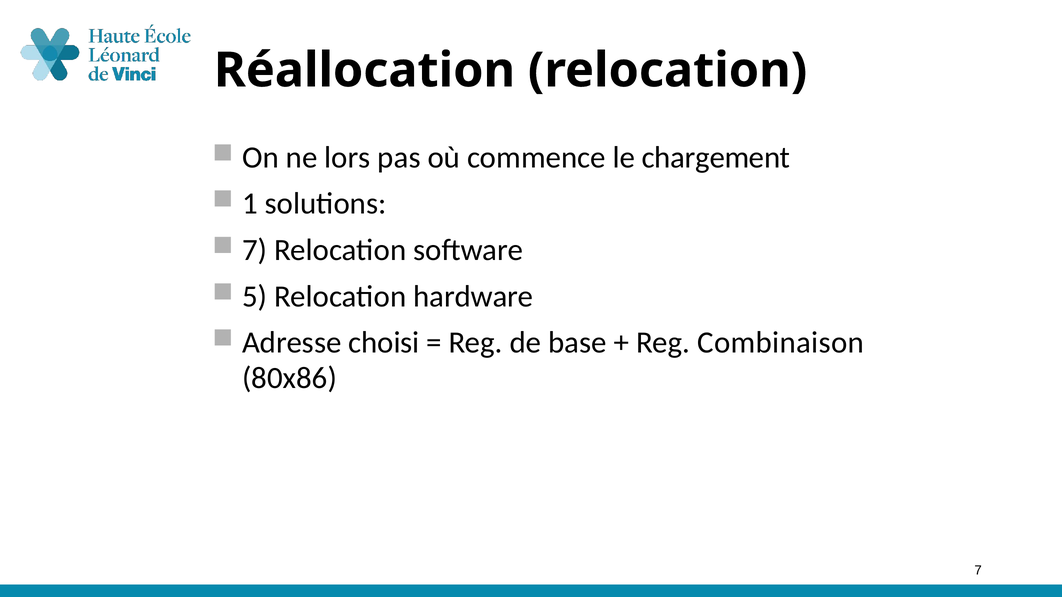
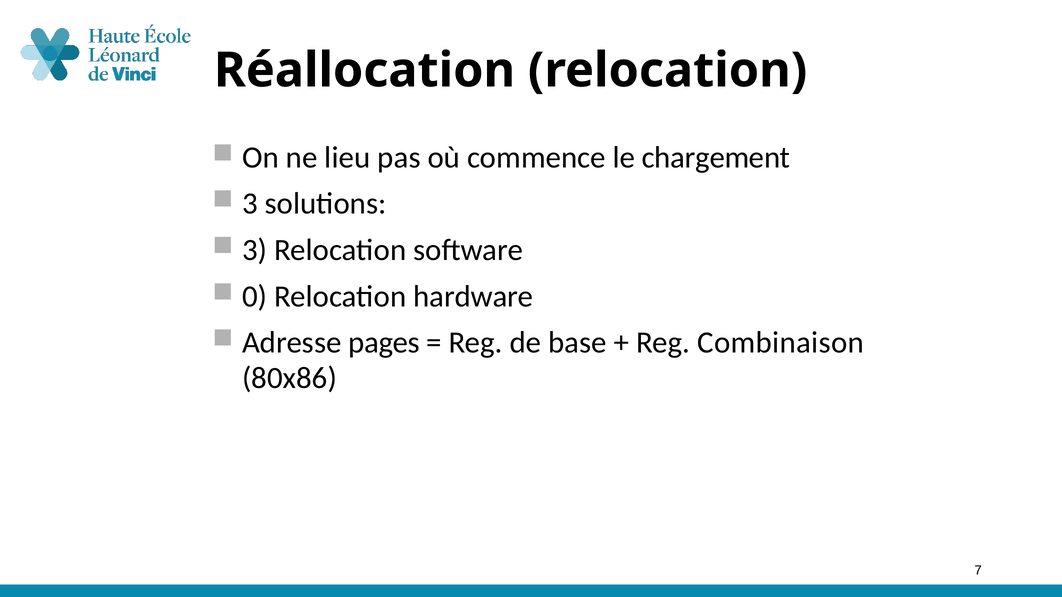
lors: lors -> lieu
1 at (250, 204): 1 -> 3
7 at (255, 250): 7 -> 3
5: 5 -> 0
choisi: choisi -> pages
